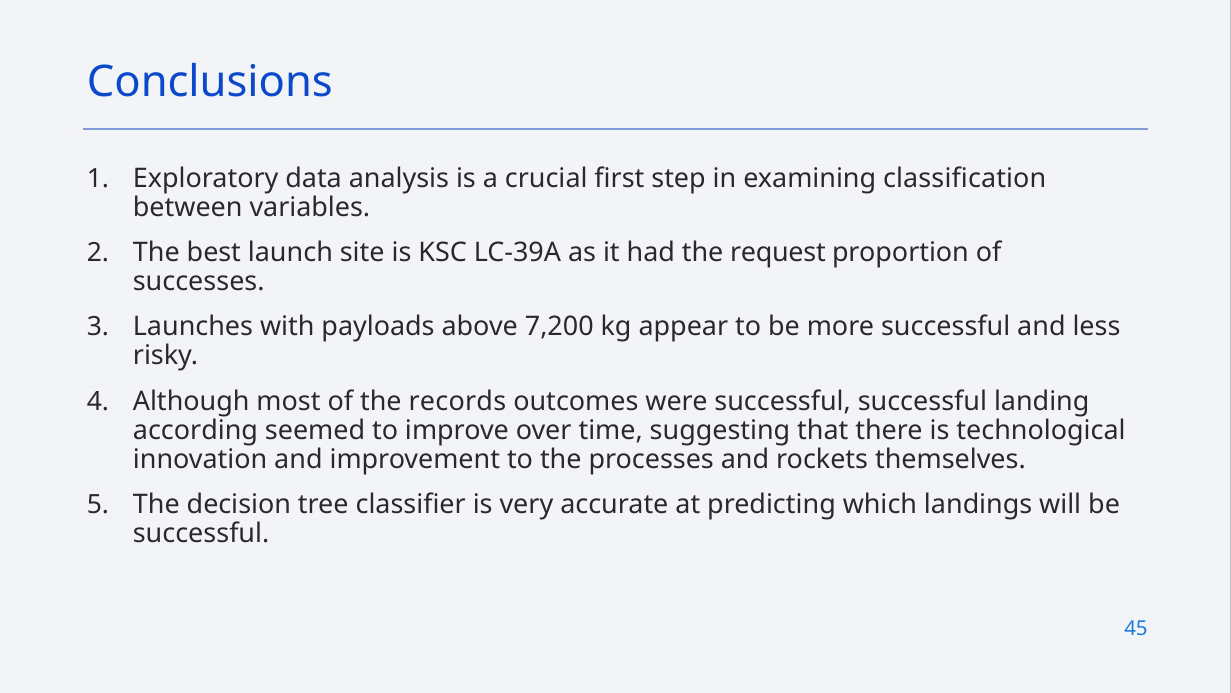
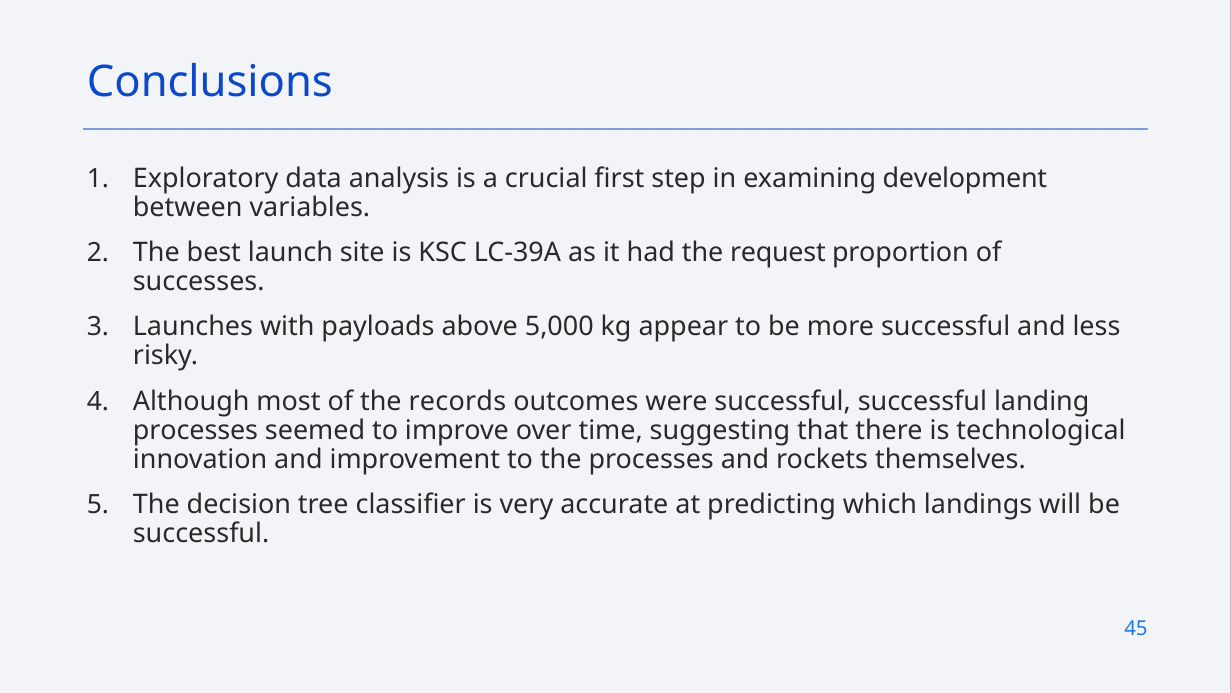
classification: classification -> development
7,200: 7,200 -> 5,000
according at (195, 430): according -> processes
